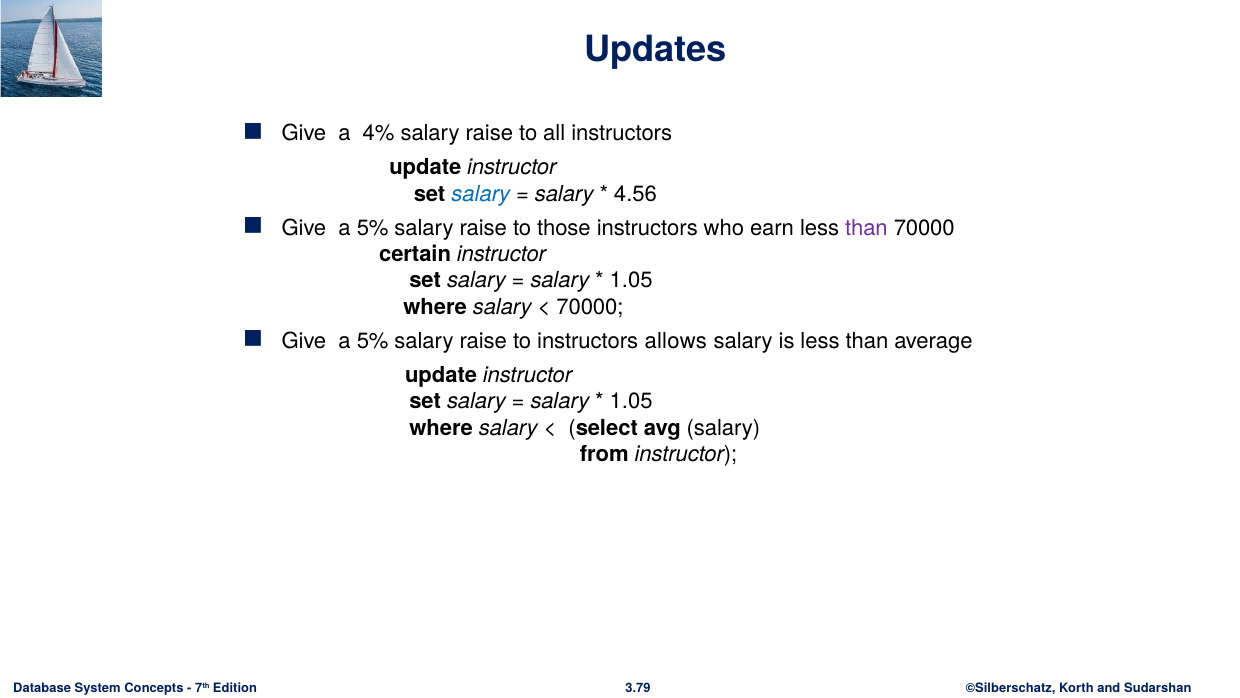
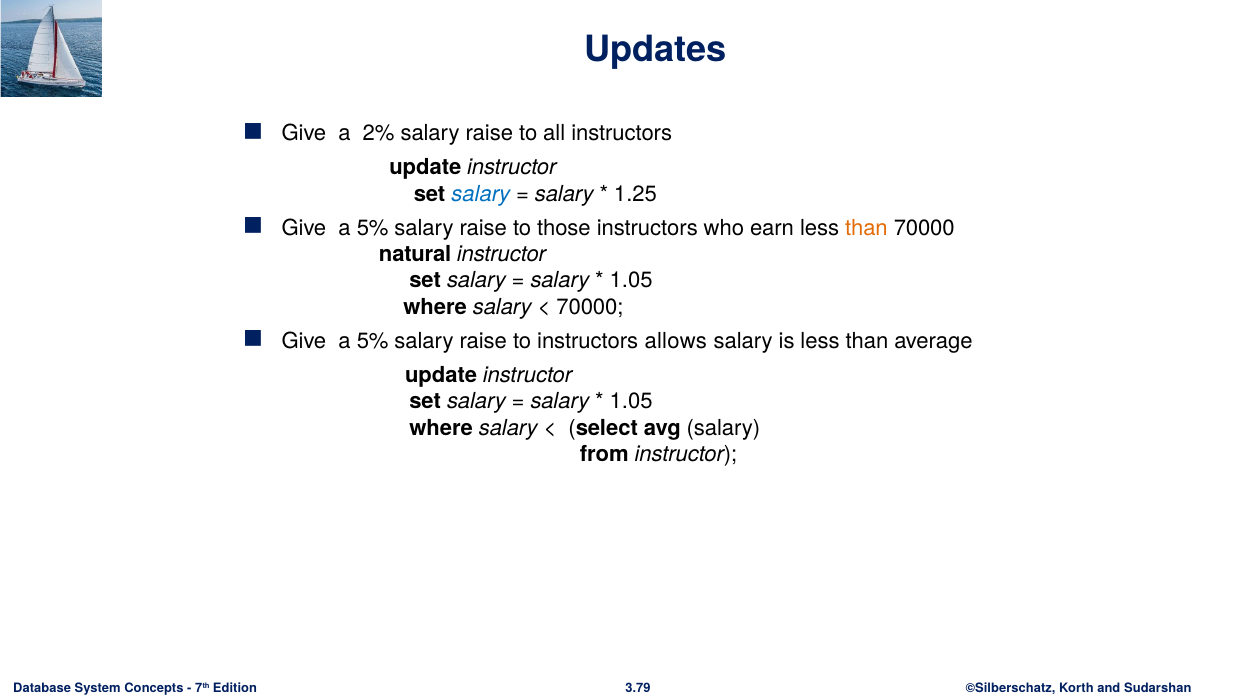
4%: 4% -> 2%
4.56: 4.56 -> 1.25
than at (866, 228) colour: purple -> orange
certain: certain -> natural
